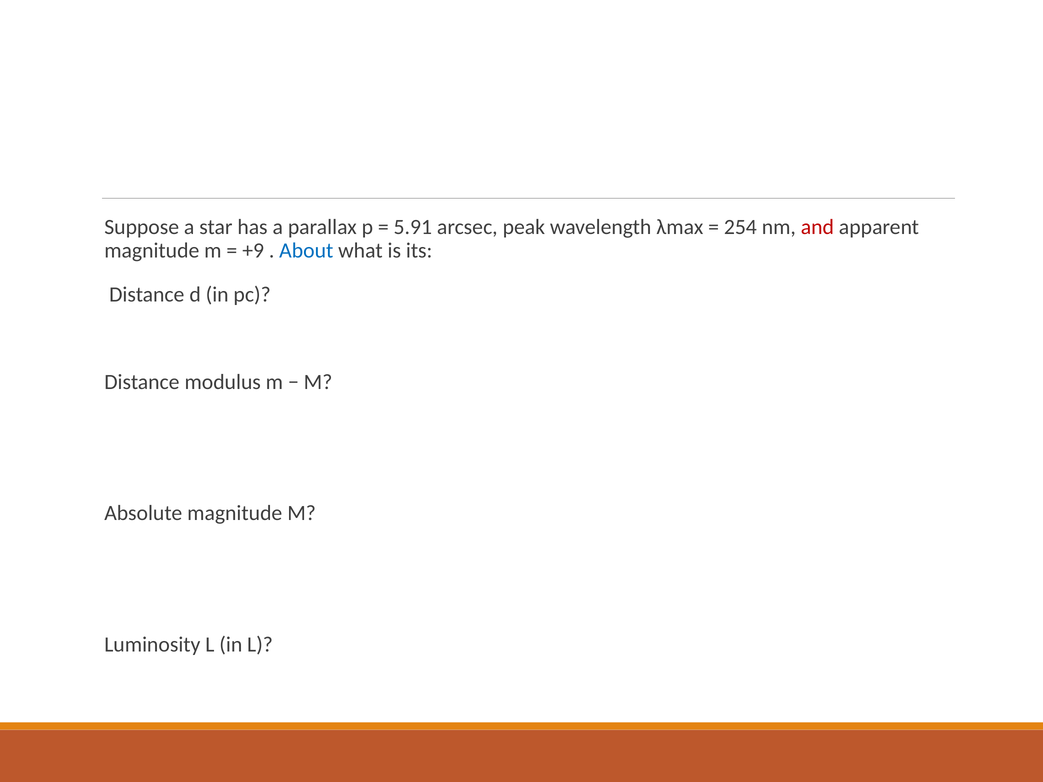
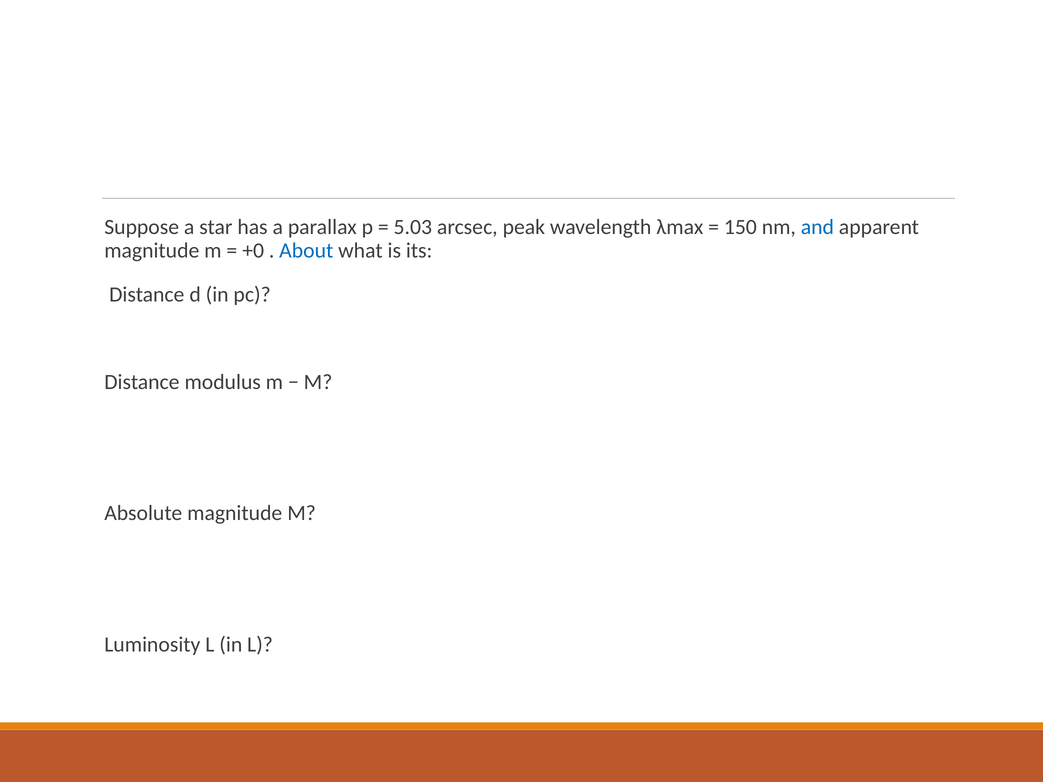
5.91: 5.91 -> 5.03
254: 254 -> 150
and colour: red -> blue
+9: +9 -> +0
